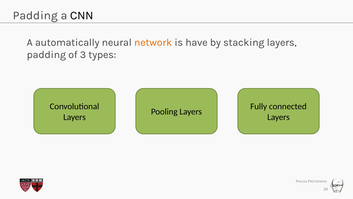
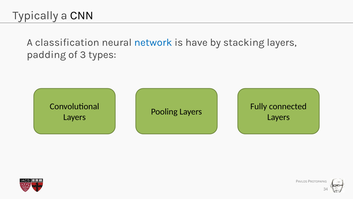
Padding at (35, 15): Padding -> Typically
automatically: automatically -> classification
network colour: orange -> blue
